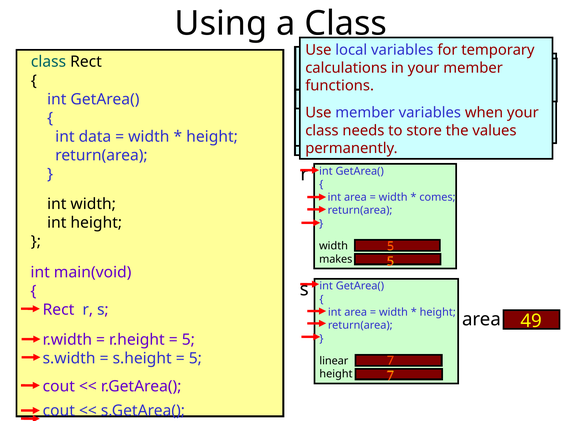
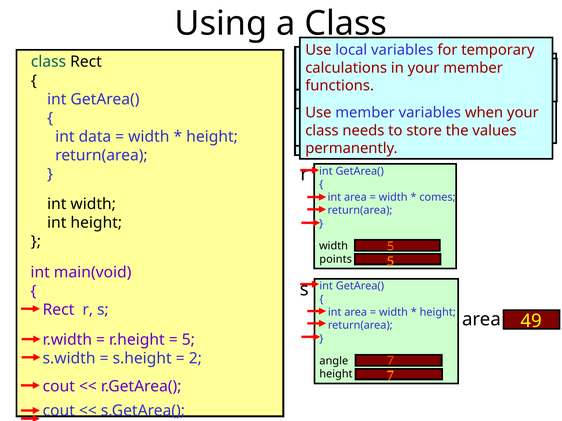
makes: makes -> points
5 at (195, 359): 5 -> 2
linear: linear -> angle
